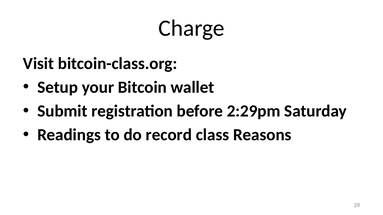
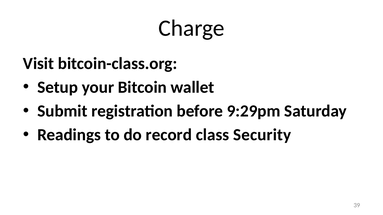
2:29pm: 2:29pm -> 9:29pm
Reasons: Reasons -> Security
